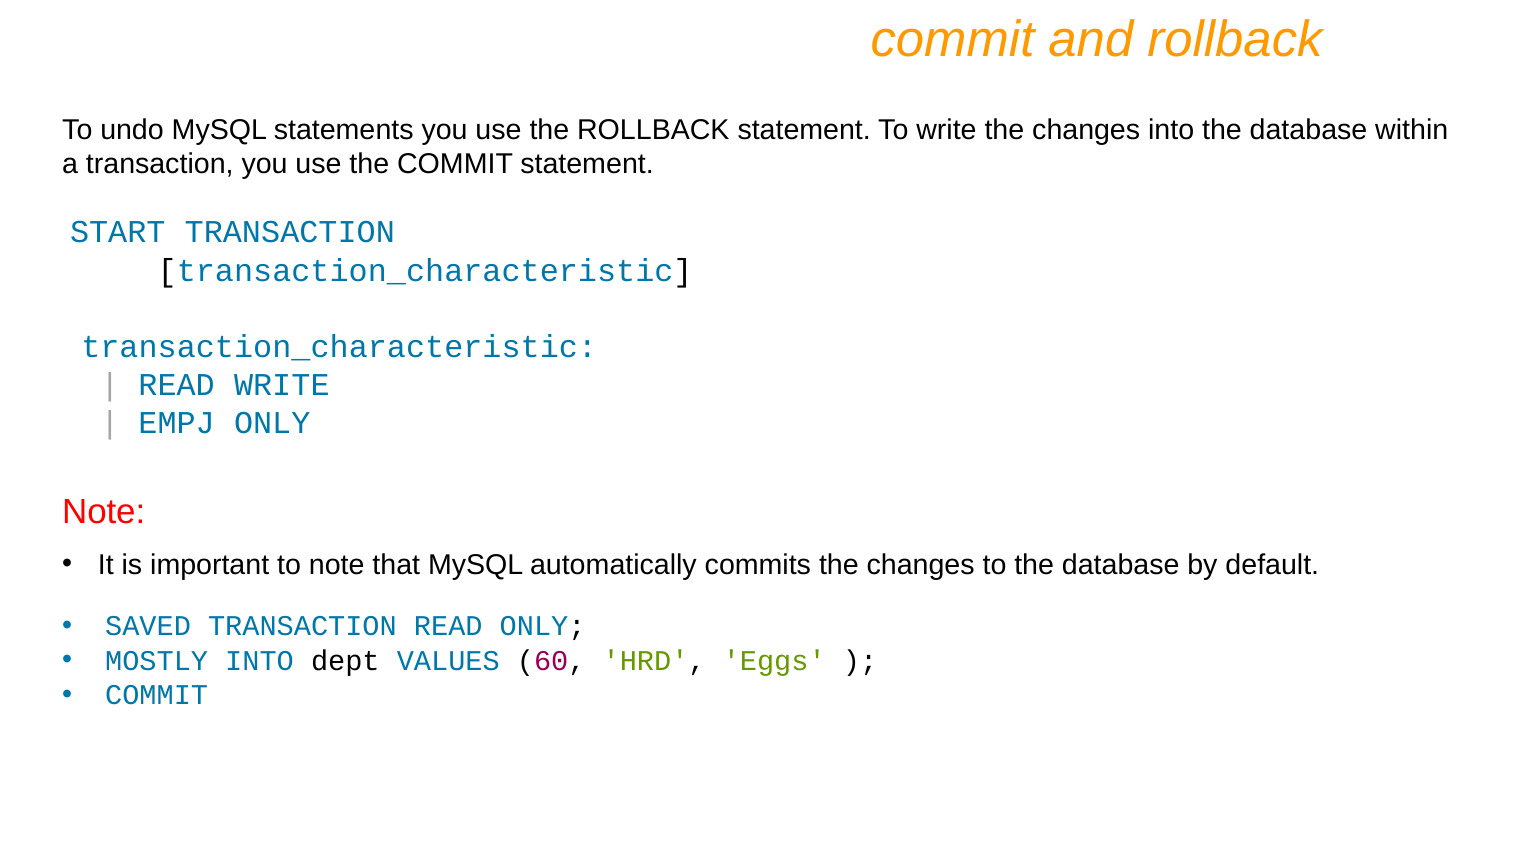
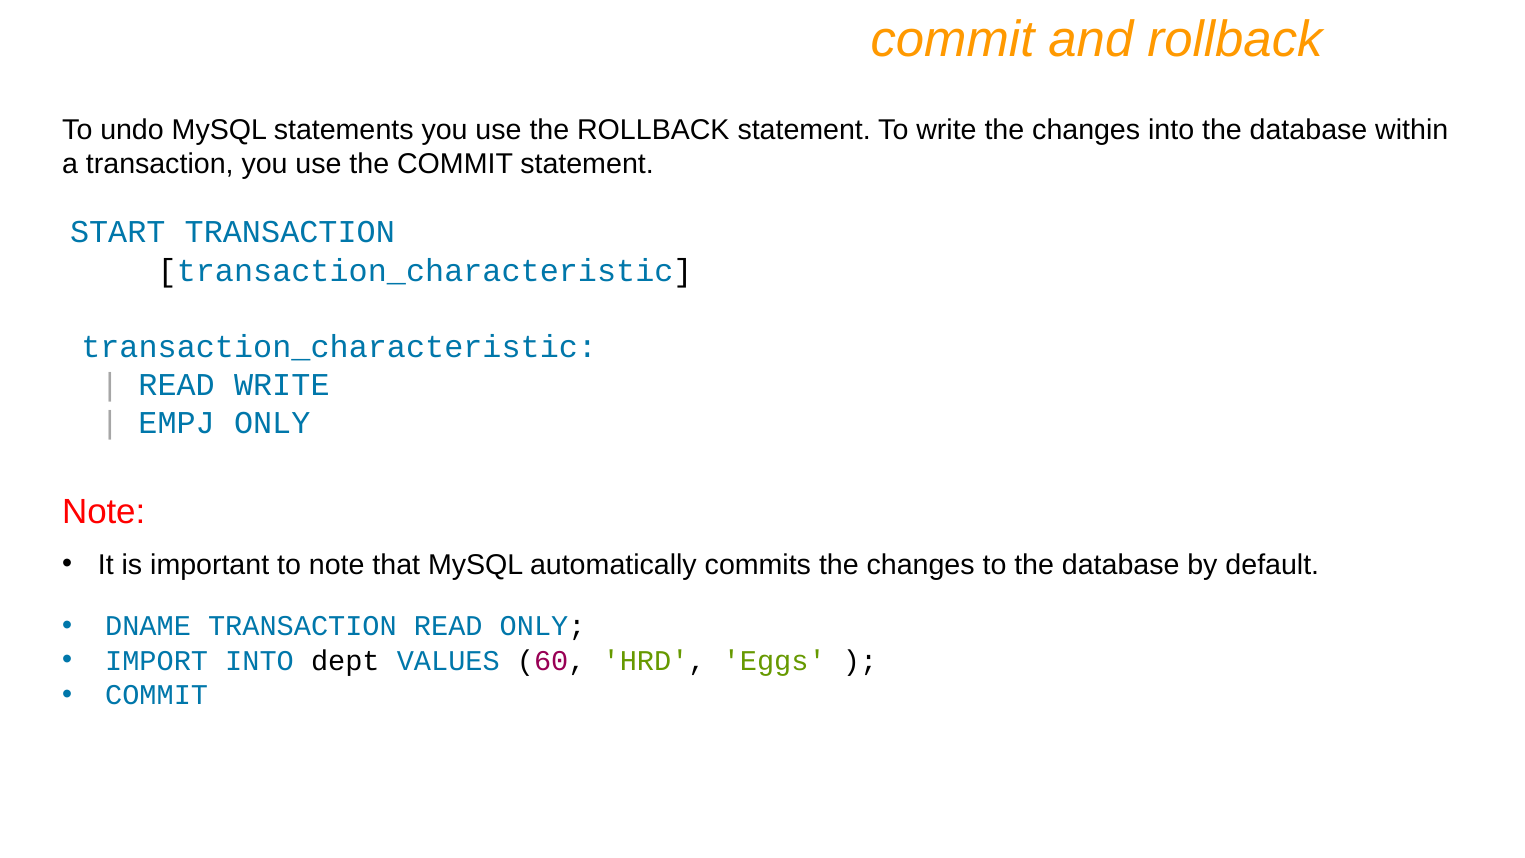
SAVED: SAVED -> DNAME
MOSTLY: MOSTLY -> IMPORT
